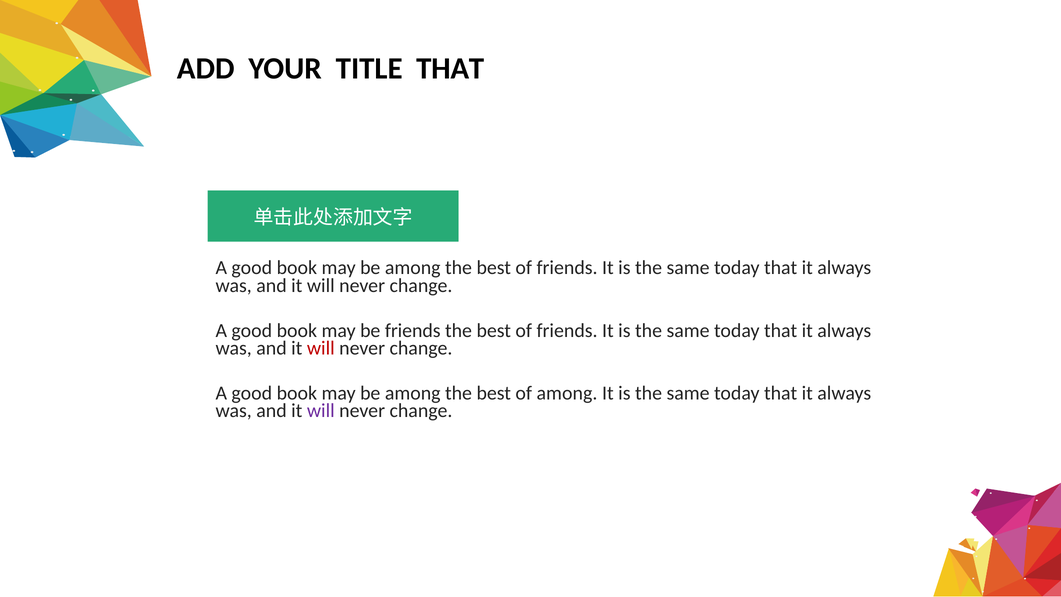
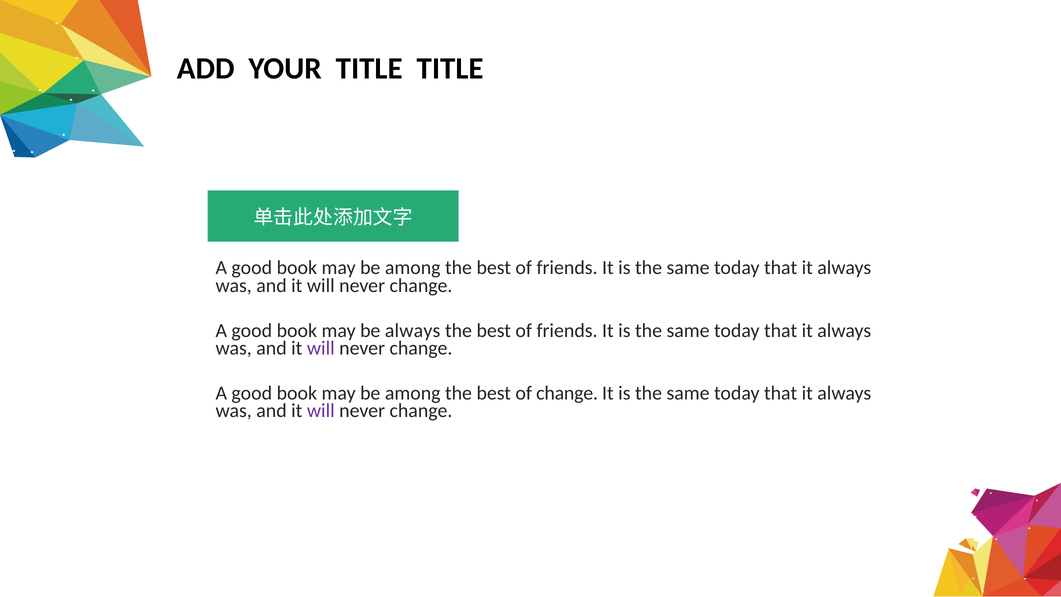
TITLE THAT: THAT -> TITLE
be friends: friends -> always
will at (321, 348) colour: red -> purple
of among: among -> change
